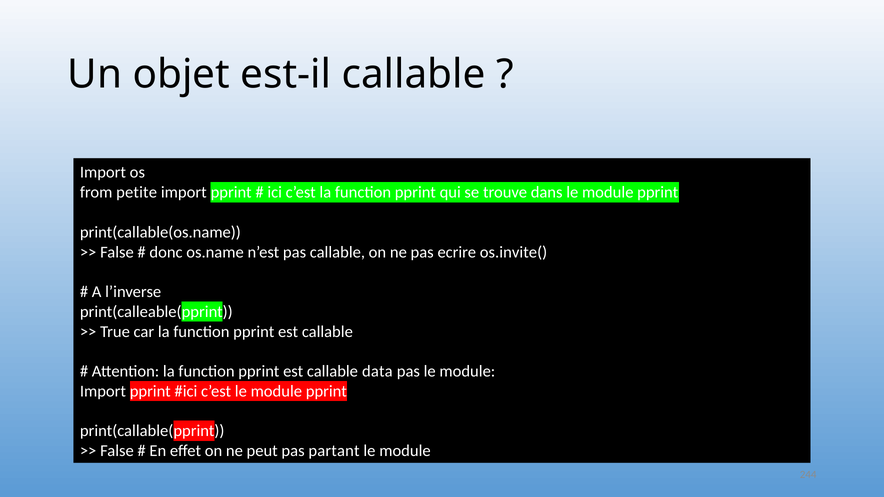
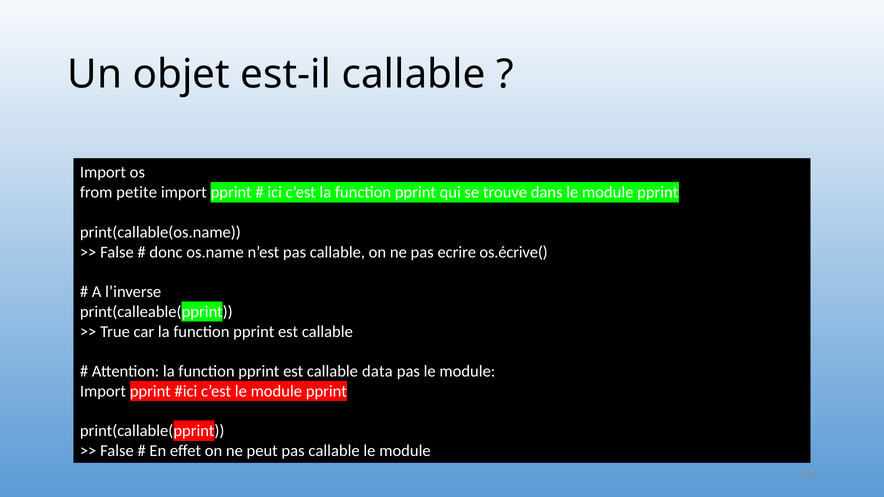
os.invite(: os.invite( -> os.écrive(
peut pas partant: partant -> callable
